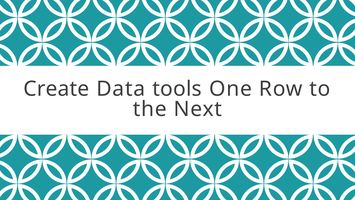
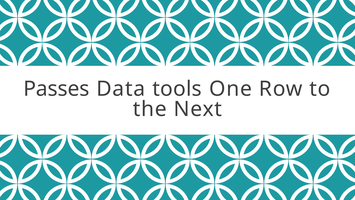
Create: Create -> Passes
